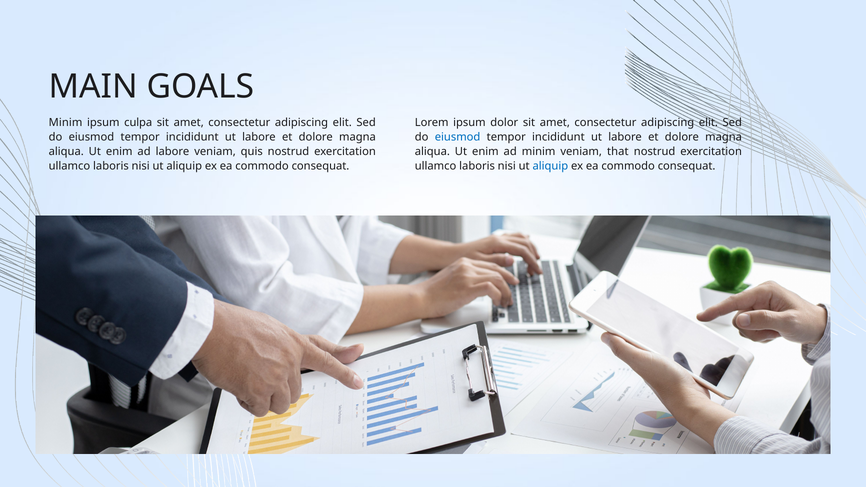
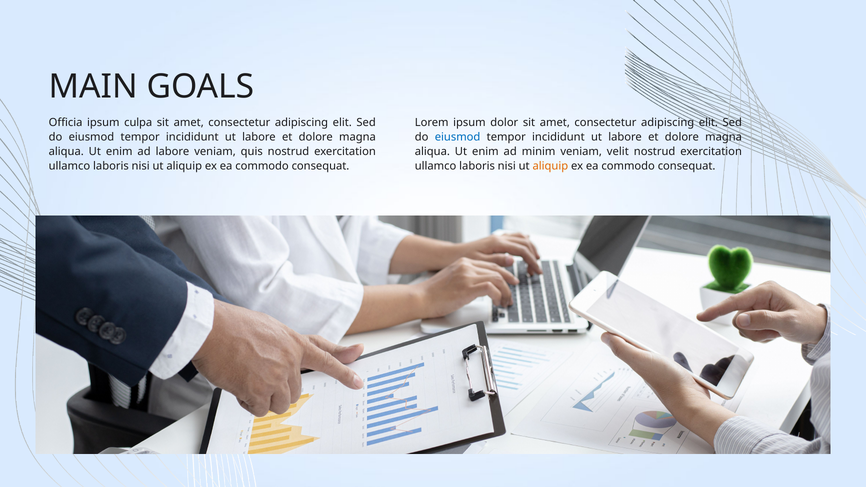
Minim at (66, 122): Minim -> Officia
that: that -> velit
aliquip at (550, 166) colour: blue -> orange
